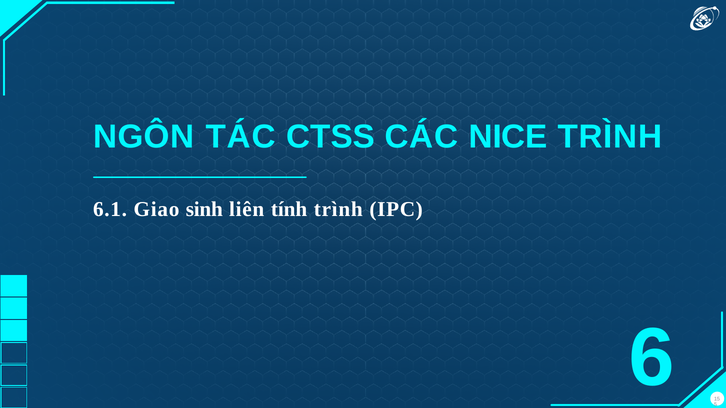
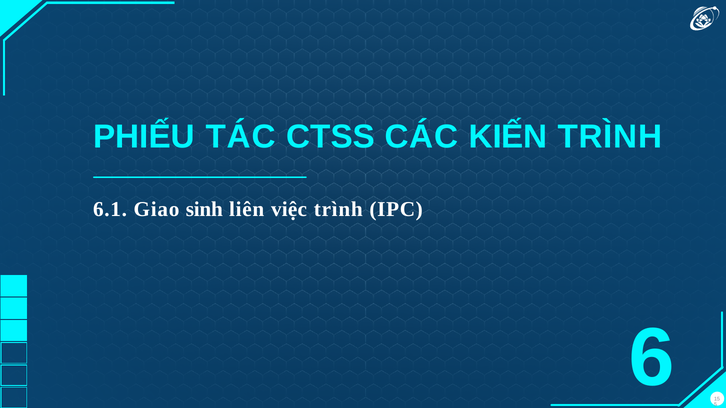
NGÔN: NGÔN -> PHIẾU
NICE: NICE -> KIẾN
tính: tính -> việc
